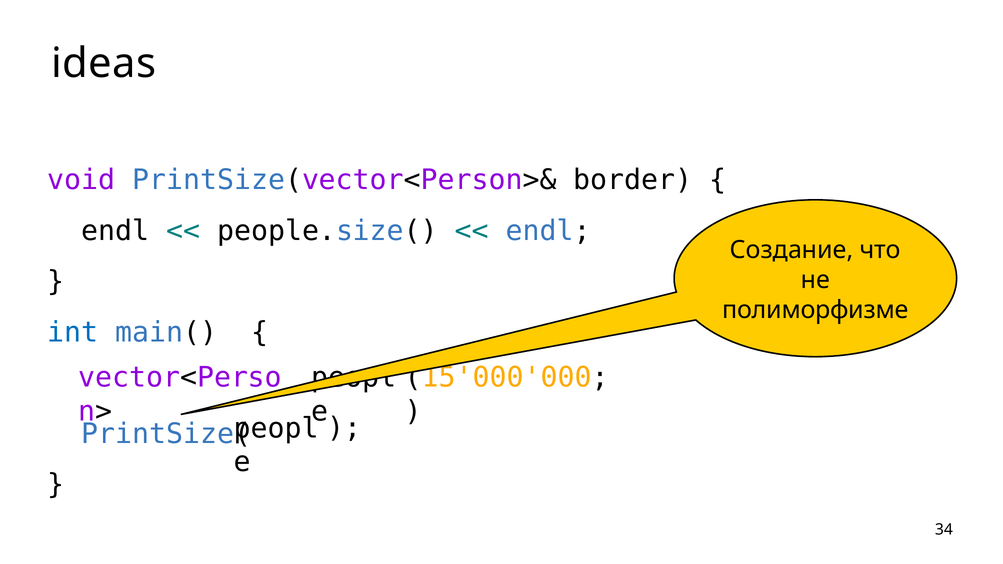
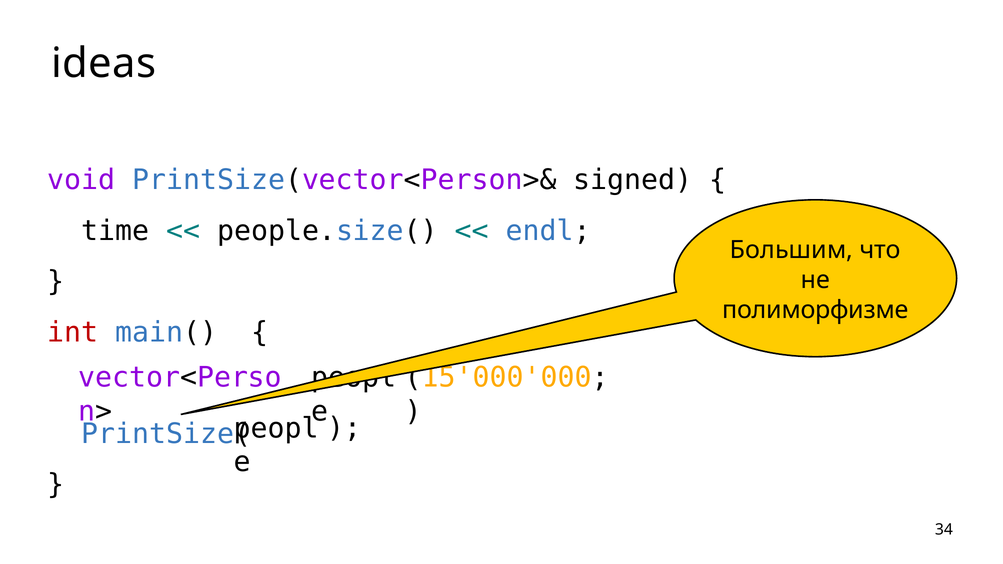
border: border -> signed
endl at (115, 231): endl -> time
Создание: Создание -> Большим
int colour: blue -> red
